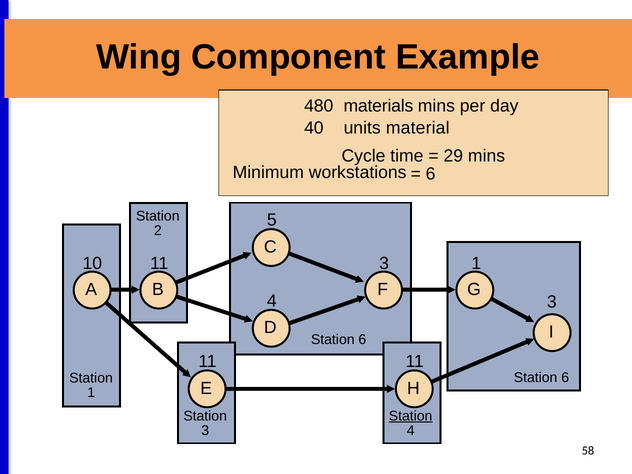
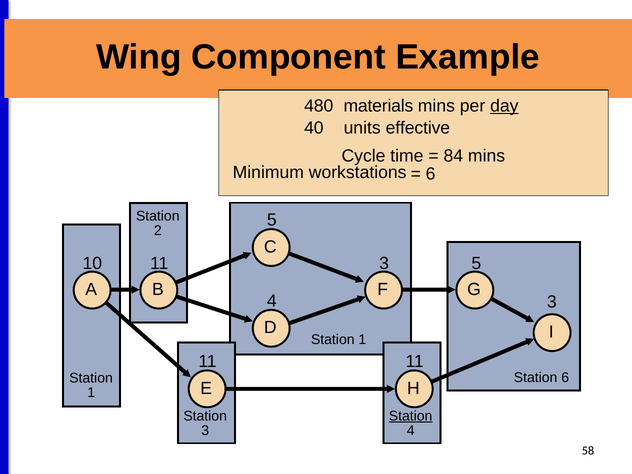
day underline: none -> present
material: material -> effective
29: 29 -> 84
3 1: 1 -> 5
6 at (362, 340): 6 -> 1
